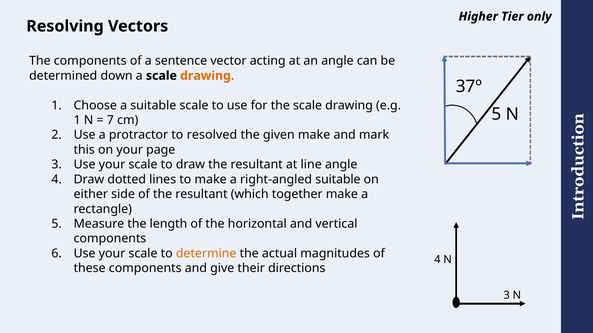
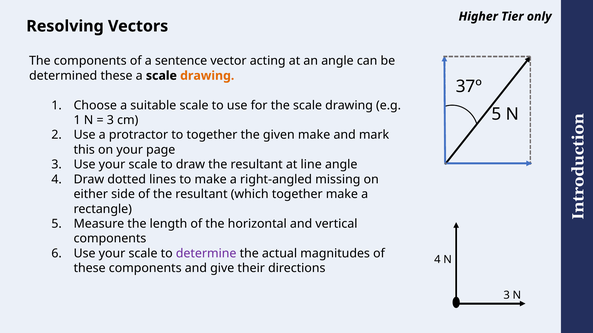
determined down: down -> these
7 at (110, 120): 7 -> 3
to resolved: resolved -> together
right-angled suitable: suitable -> missing
determine colour: orange -> purple
